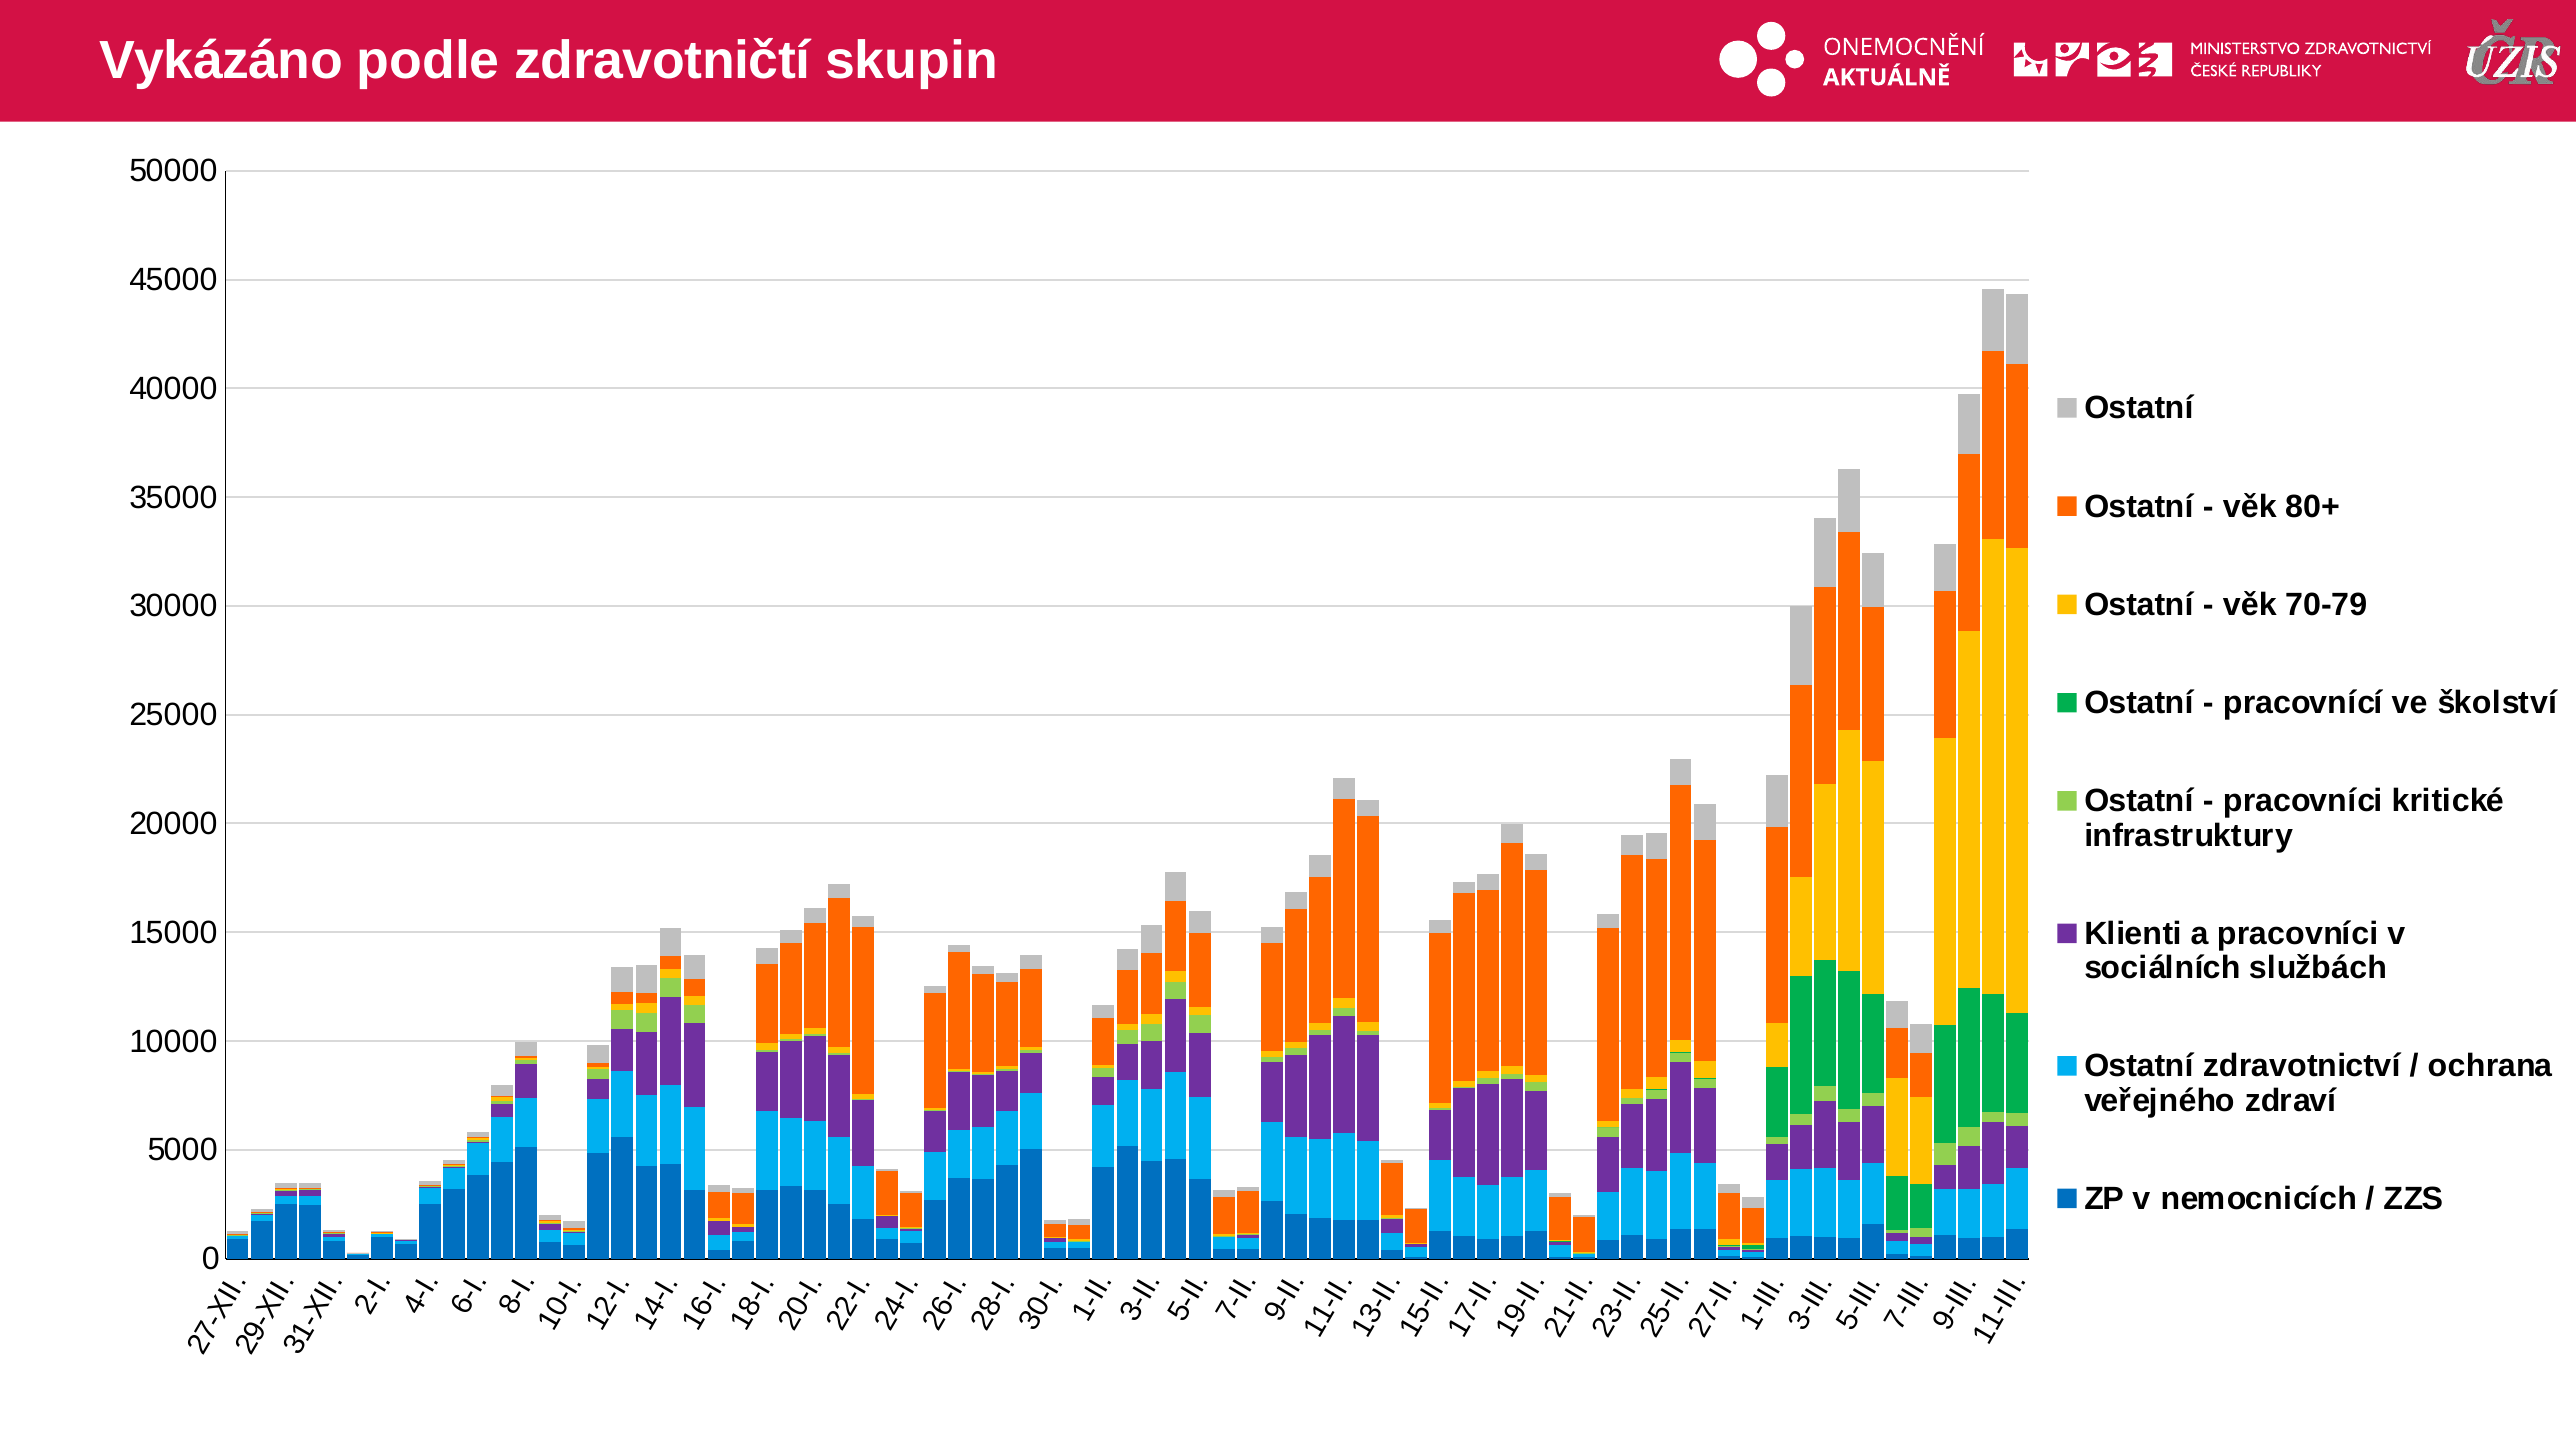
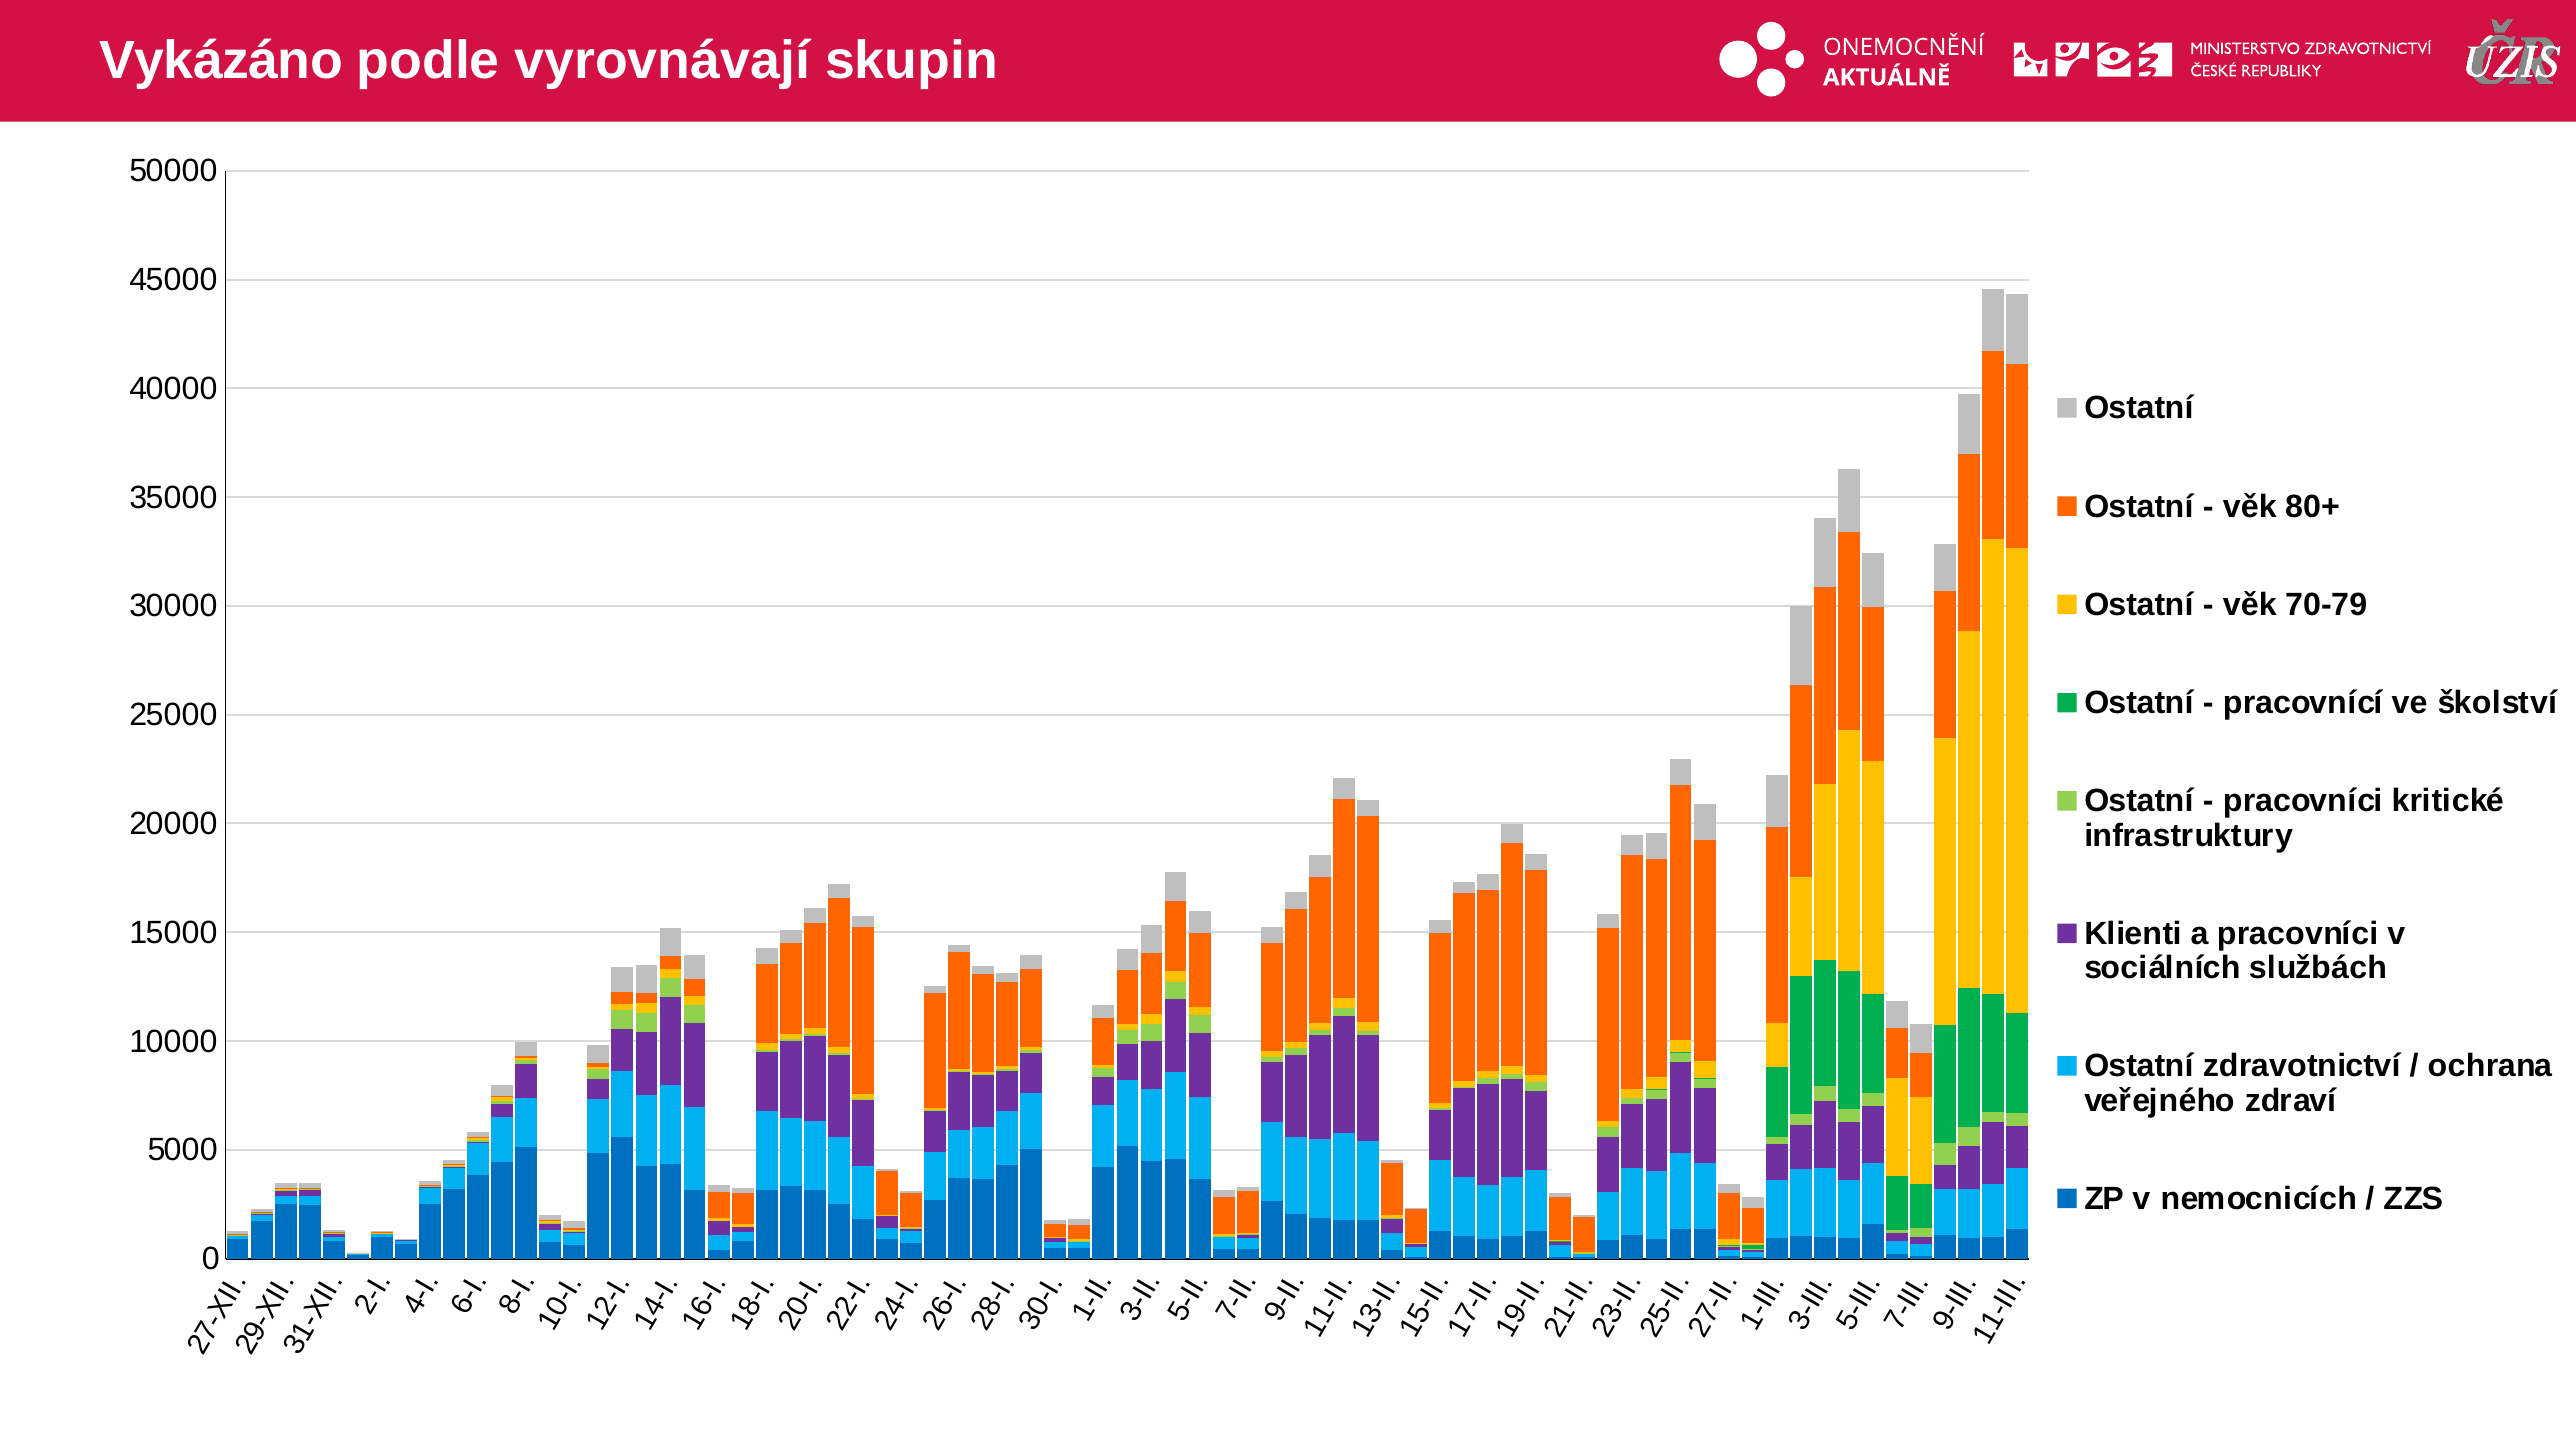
zdravotničtí: zdravotničtí -> vyrovnávají
